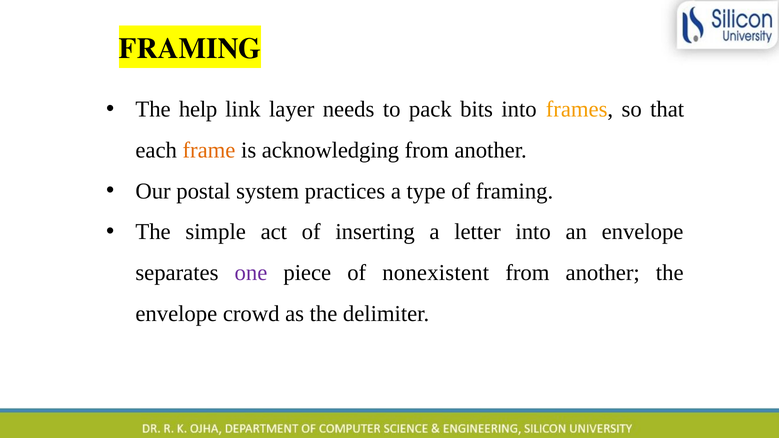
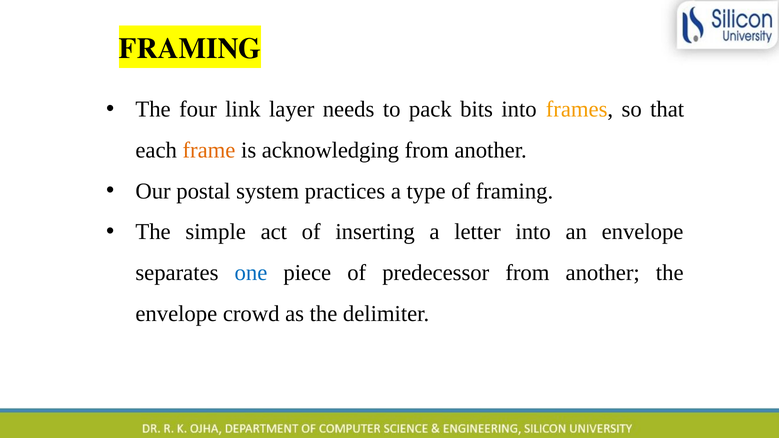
help: help -> four
one colour: purple -> blue
nonexistent: nonexistent -> predecessor
